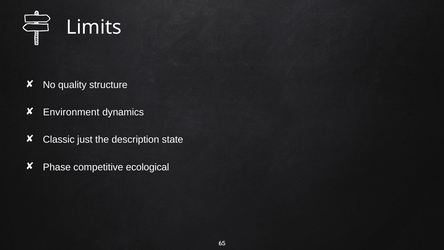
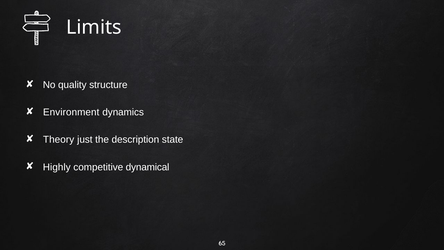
Classic: Classic -> Theory
Phase: Phase -> Highly
ecological: ecological -> dynamical
